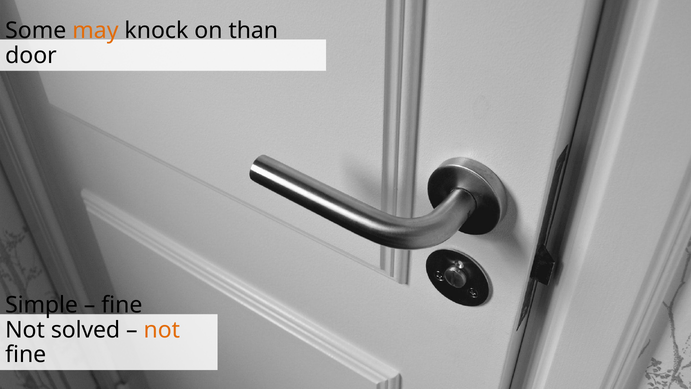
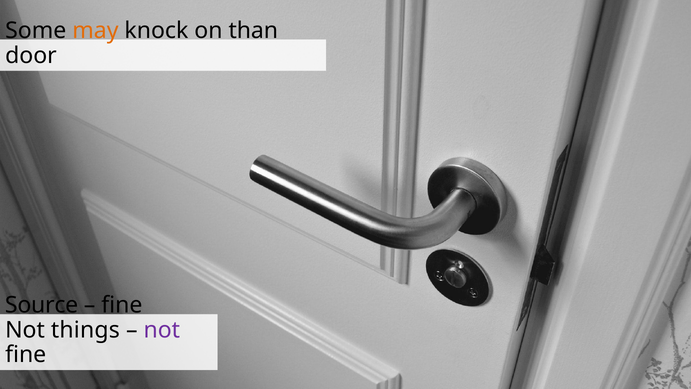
Simple: Simple -> Source
solved: solved -> things
not at (162, 330) colour: orange -> purple
